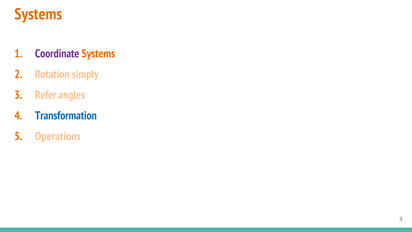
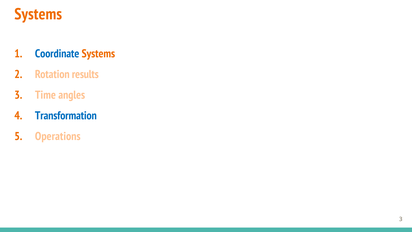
Coordinate colour: purple -> blue
simply: simply -> results
Refer: Refer -> Time
